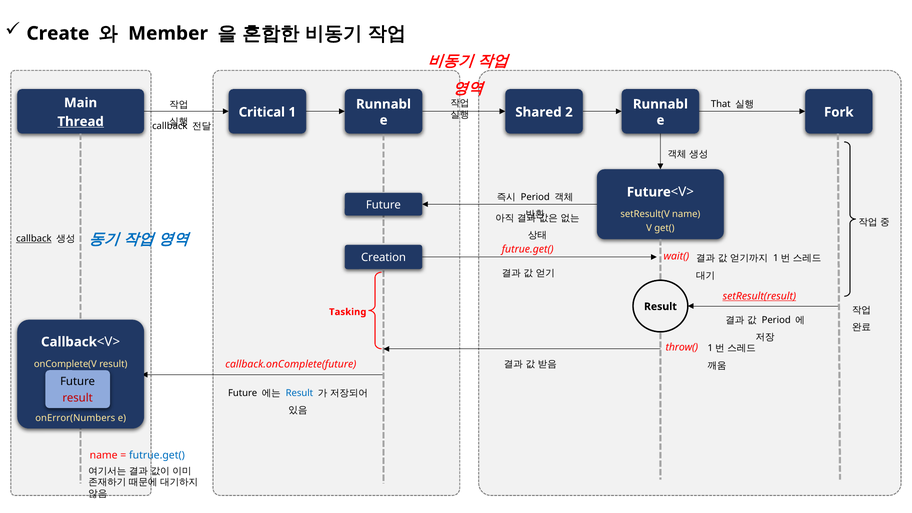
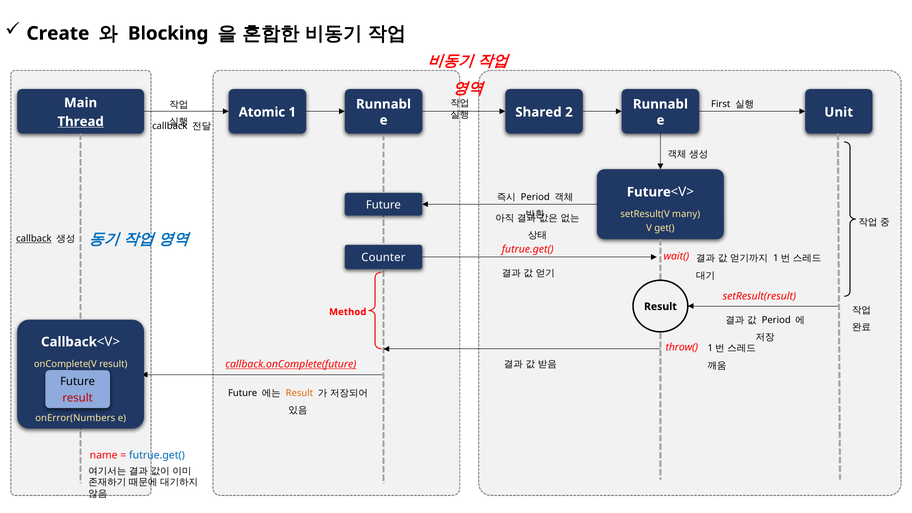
Member: Member -> Blocking
That: That -> First
Critical: Critical -> Atomic
Fork: Fork -> Unit
setResult(V name: name -> many
Creation: Creation -> Counter
setResult(result underline: present -> none
Tasking: Tasking -> Method
callback.onComplete(future underline: none -> present
Result at (299, 393) colour: blue -> orange
